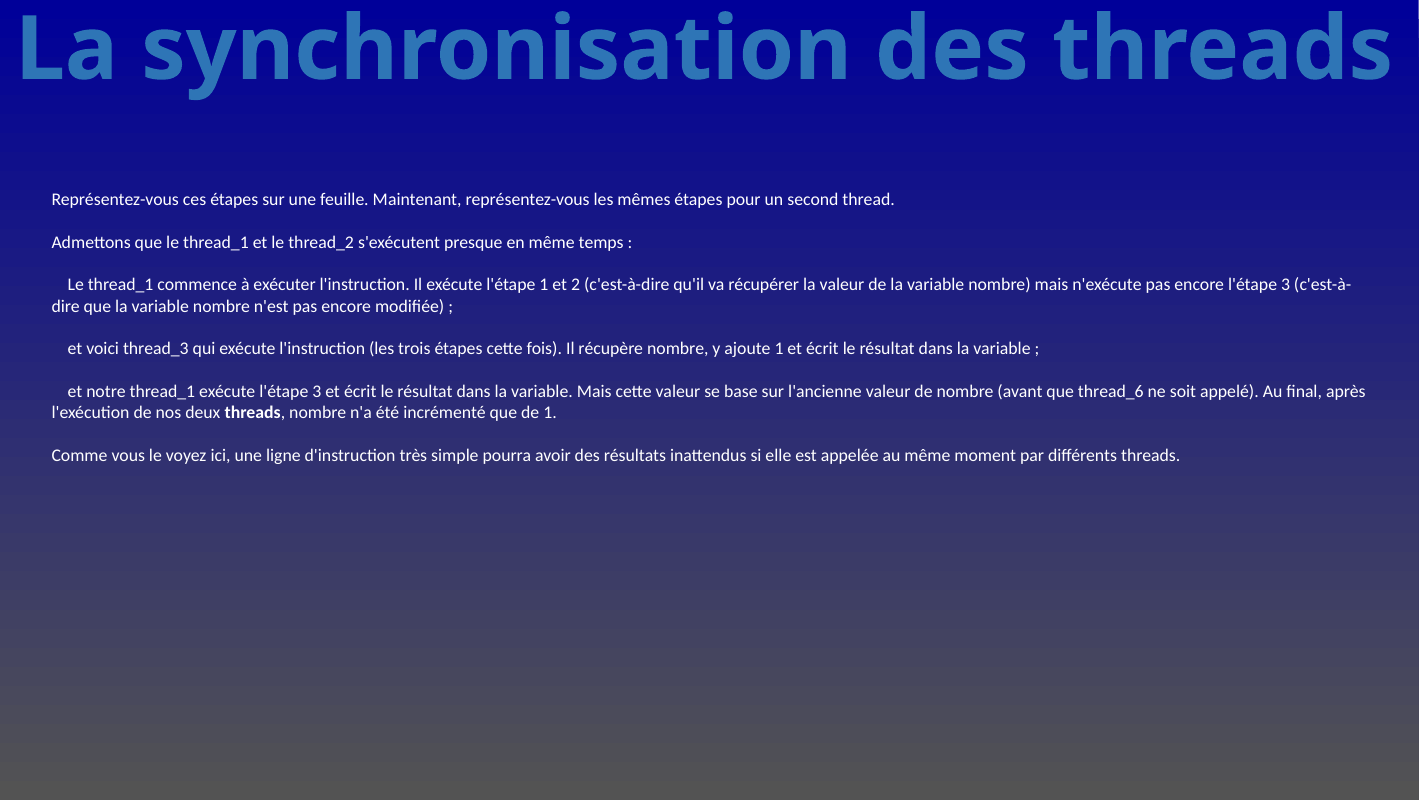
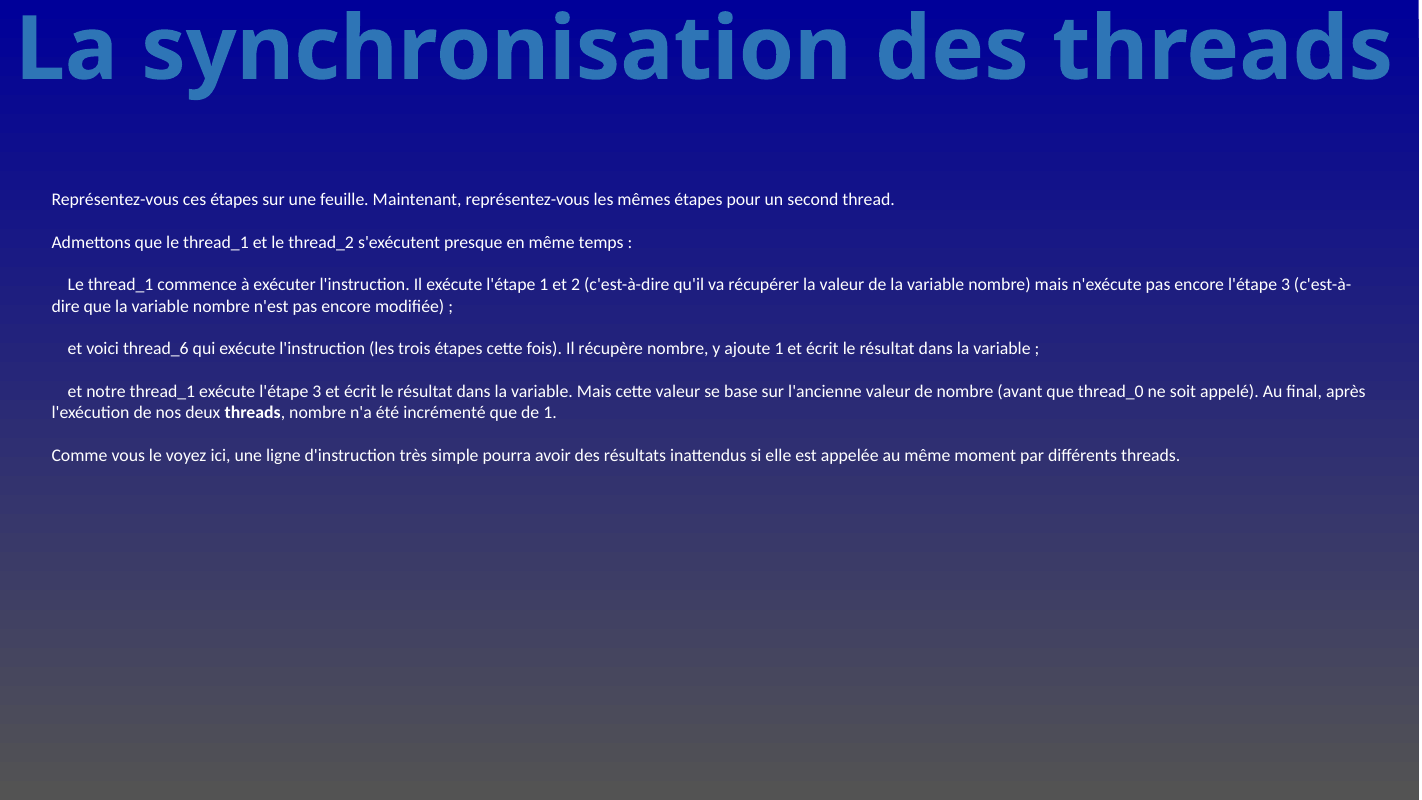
thread_3: thread_3 -> thread_6
thread_6: thread_6 -> thread_0
